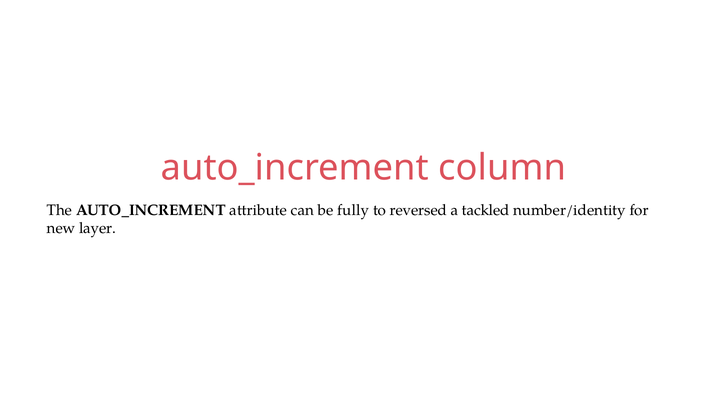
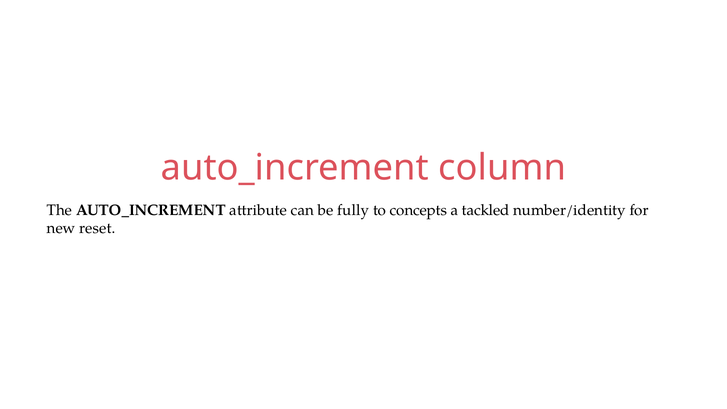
reversed: reversed -> concepts
layer: layer -> reset
